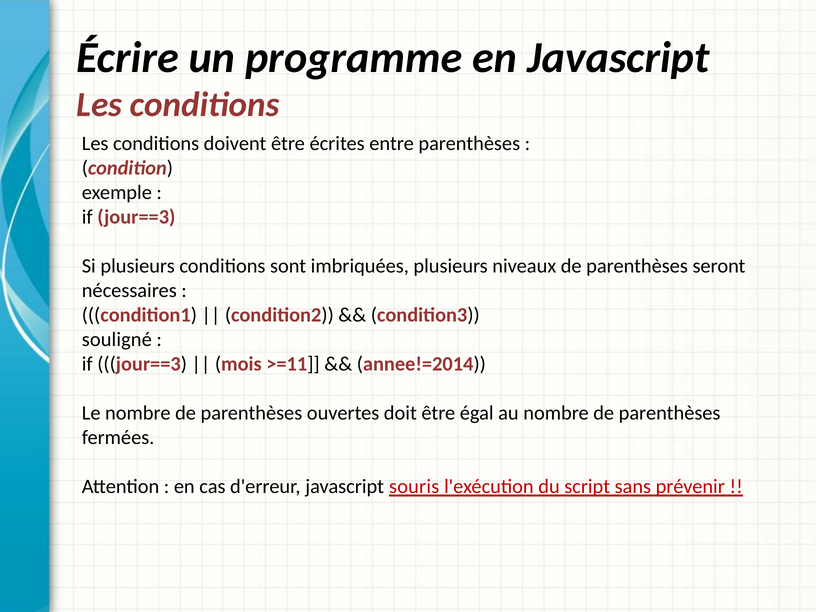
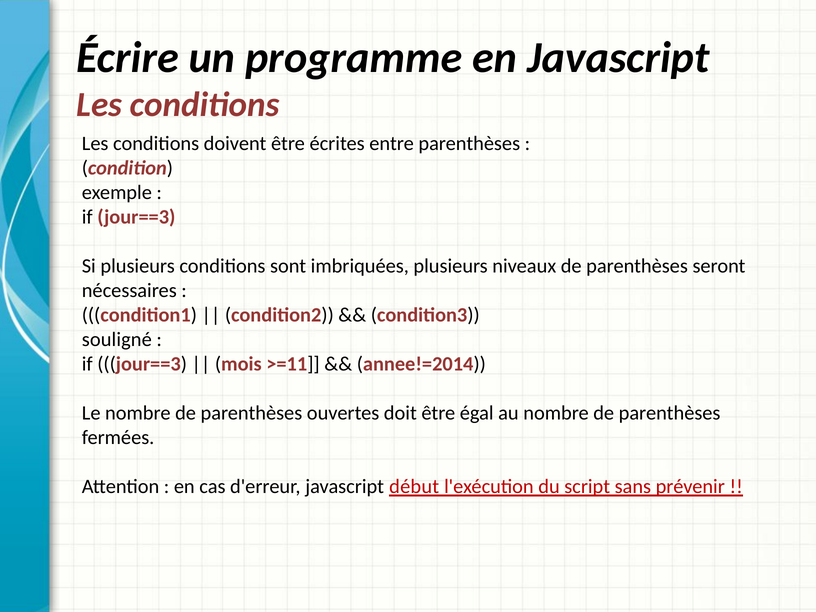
souris: souris -> début
